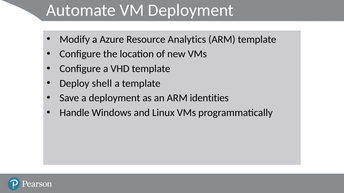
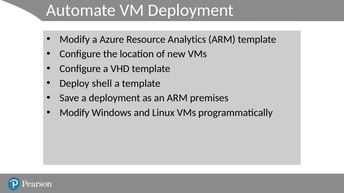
identities: identities -> premises
Handle at (74, 113): Handle -> Modify
